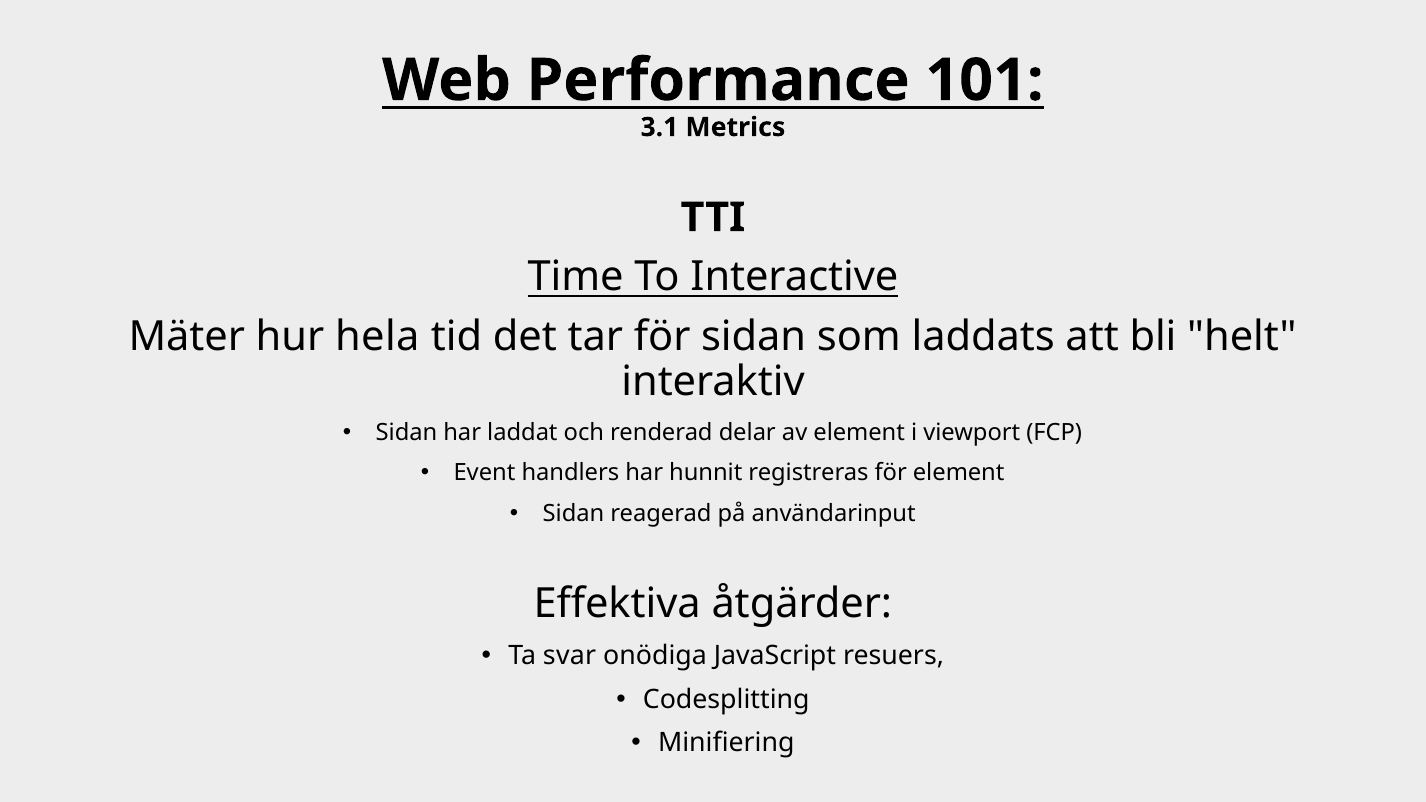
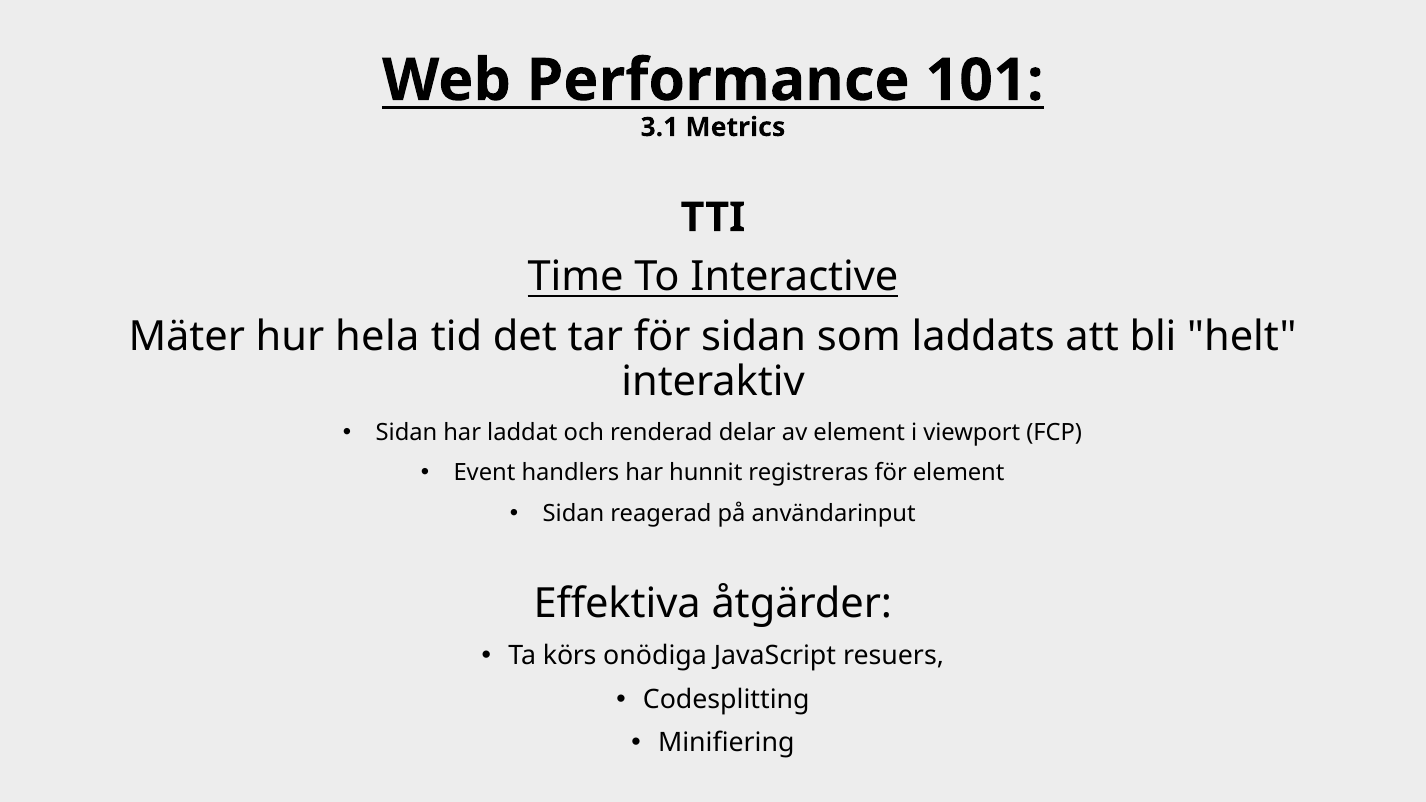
svar: svar -> körs
